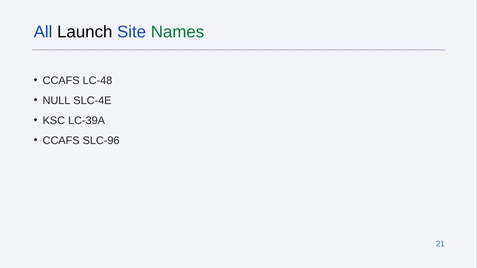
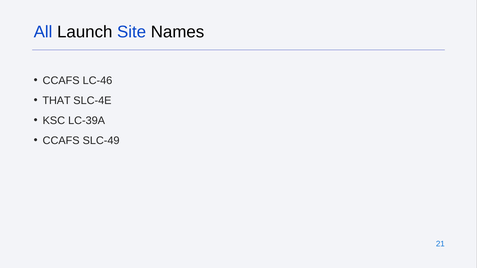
Names colour: green -> black
LC-48: LC-48 -> LC-46
NULL: NULL -> THAT
SLC-96: SLC-96 -> SLC-49
